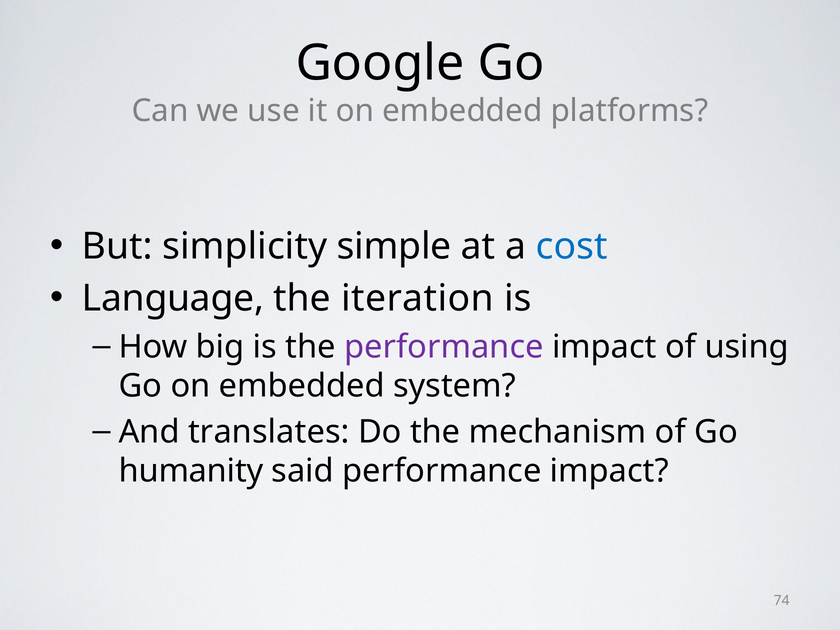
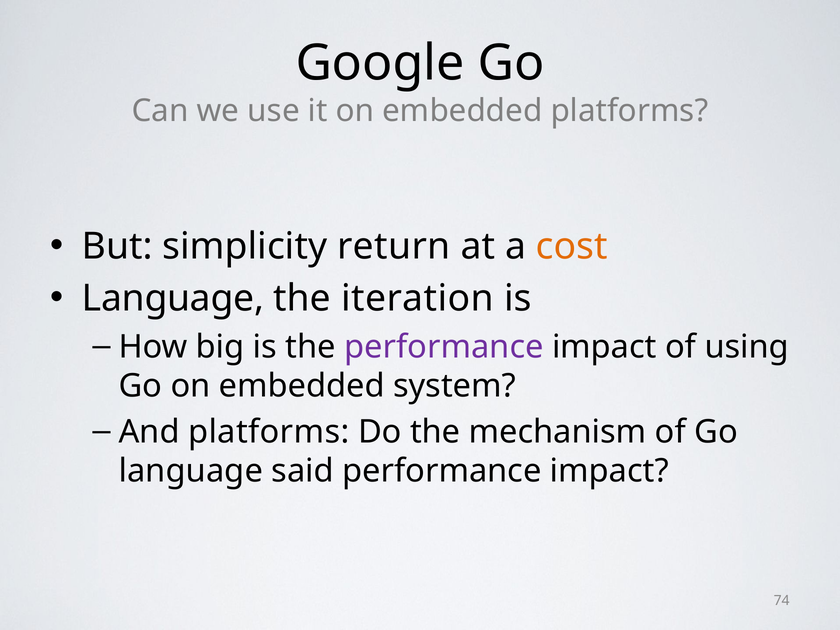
simple: simple -> return
cost colour: blue -> orange
And translates: translates -> platforms
humanity at (191, 471): humanity -> language
